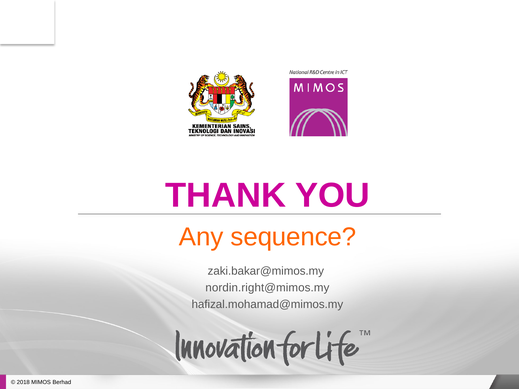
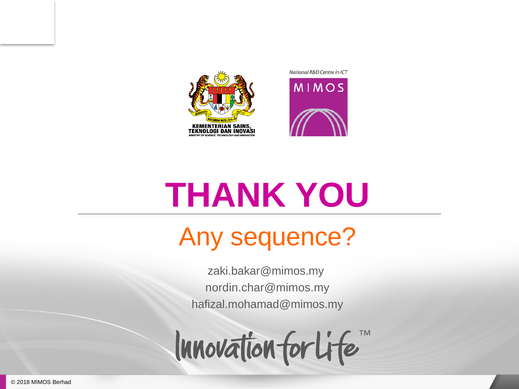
nordin.right@mimos.my: nordin.right@mimos.my -> nordin.char@mimos.my
